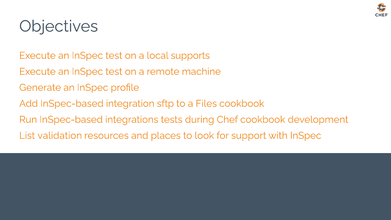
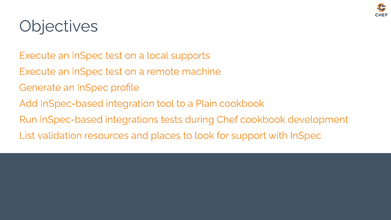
sftp: sftp -> tool
Files: Files -> Plain
